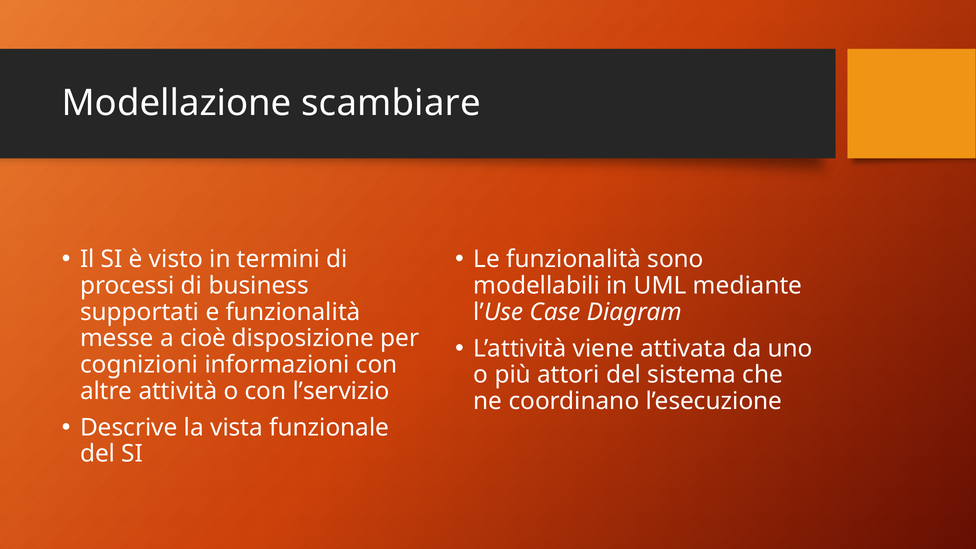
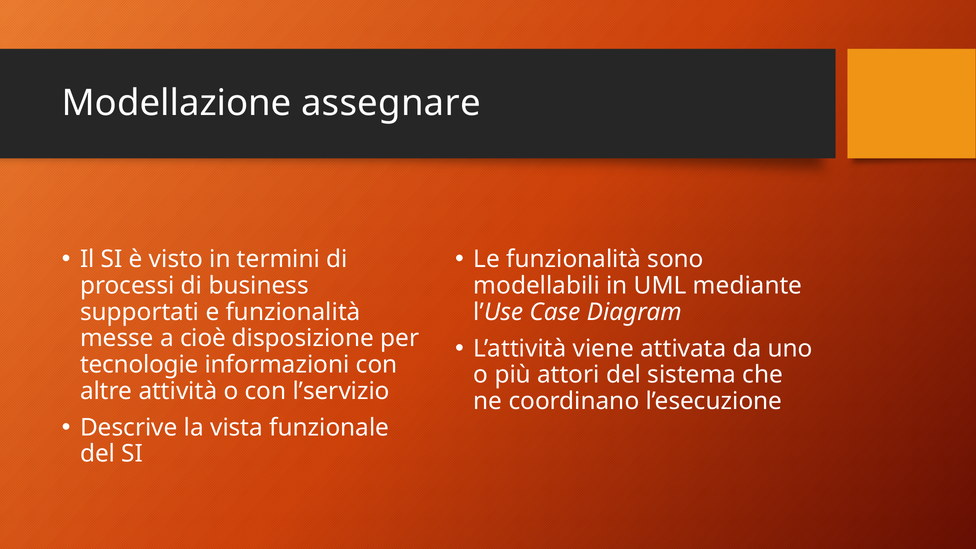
scambiare: scambiare -> assegnare
cognizioni: cognizioni -> tecnologie
